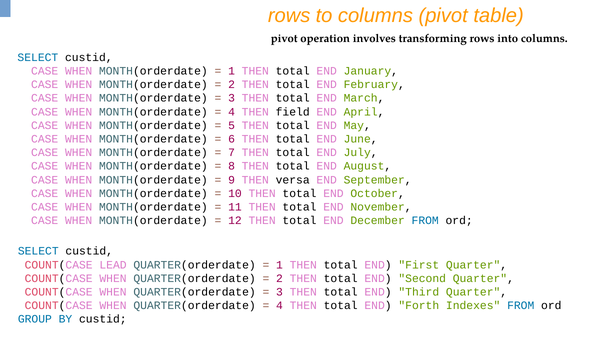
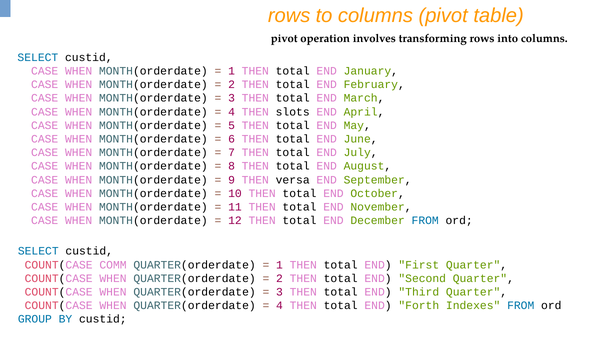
field: field -> slots
LEAD: LEAD -> COMM
